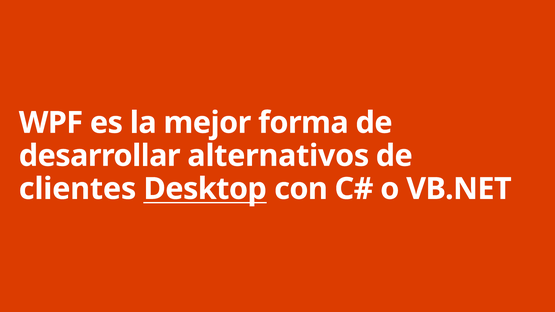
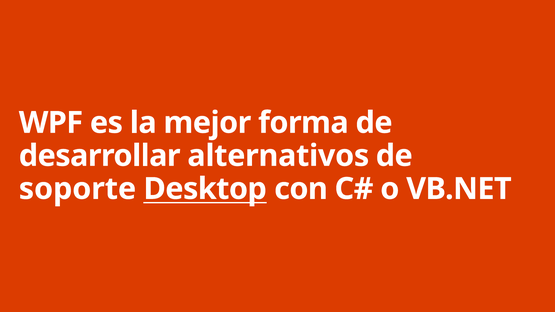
clientes: clientes -> soporte
